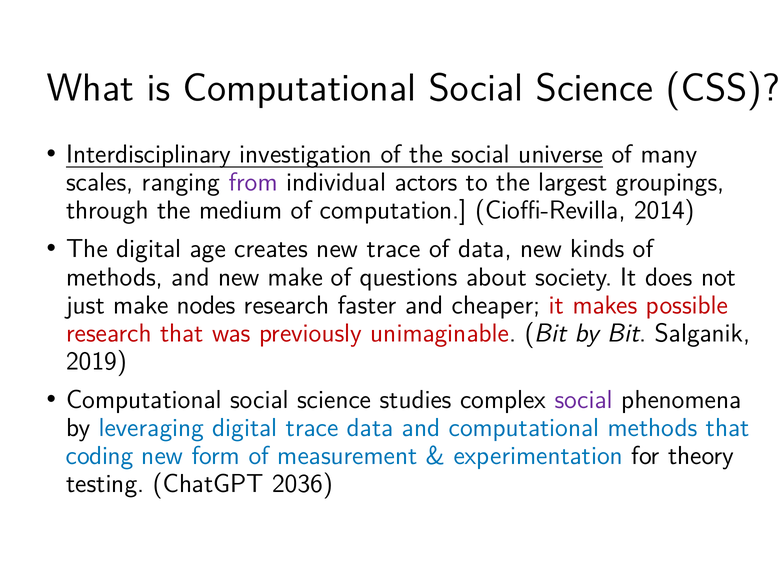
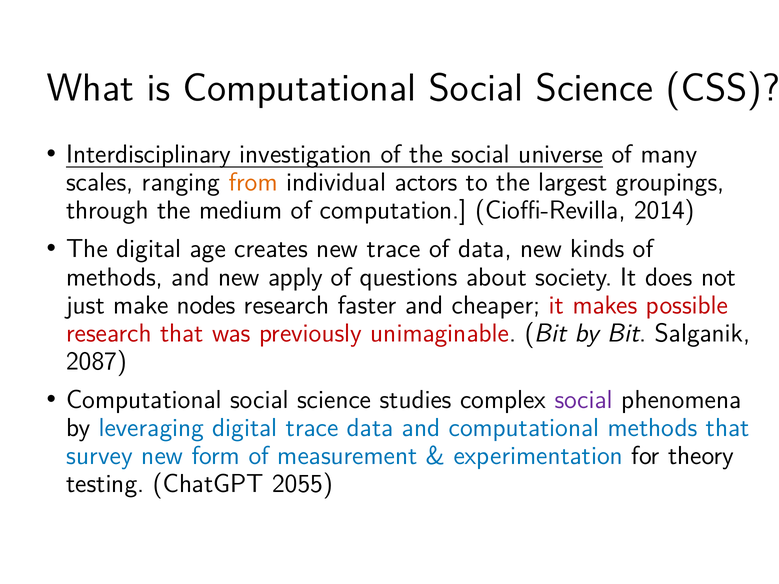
from colour: purple -> orange
new make: make -> apply
2019: 2019 -> 2087
coding: coding -> survey
2036: 2036 -> 2055
